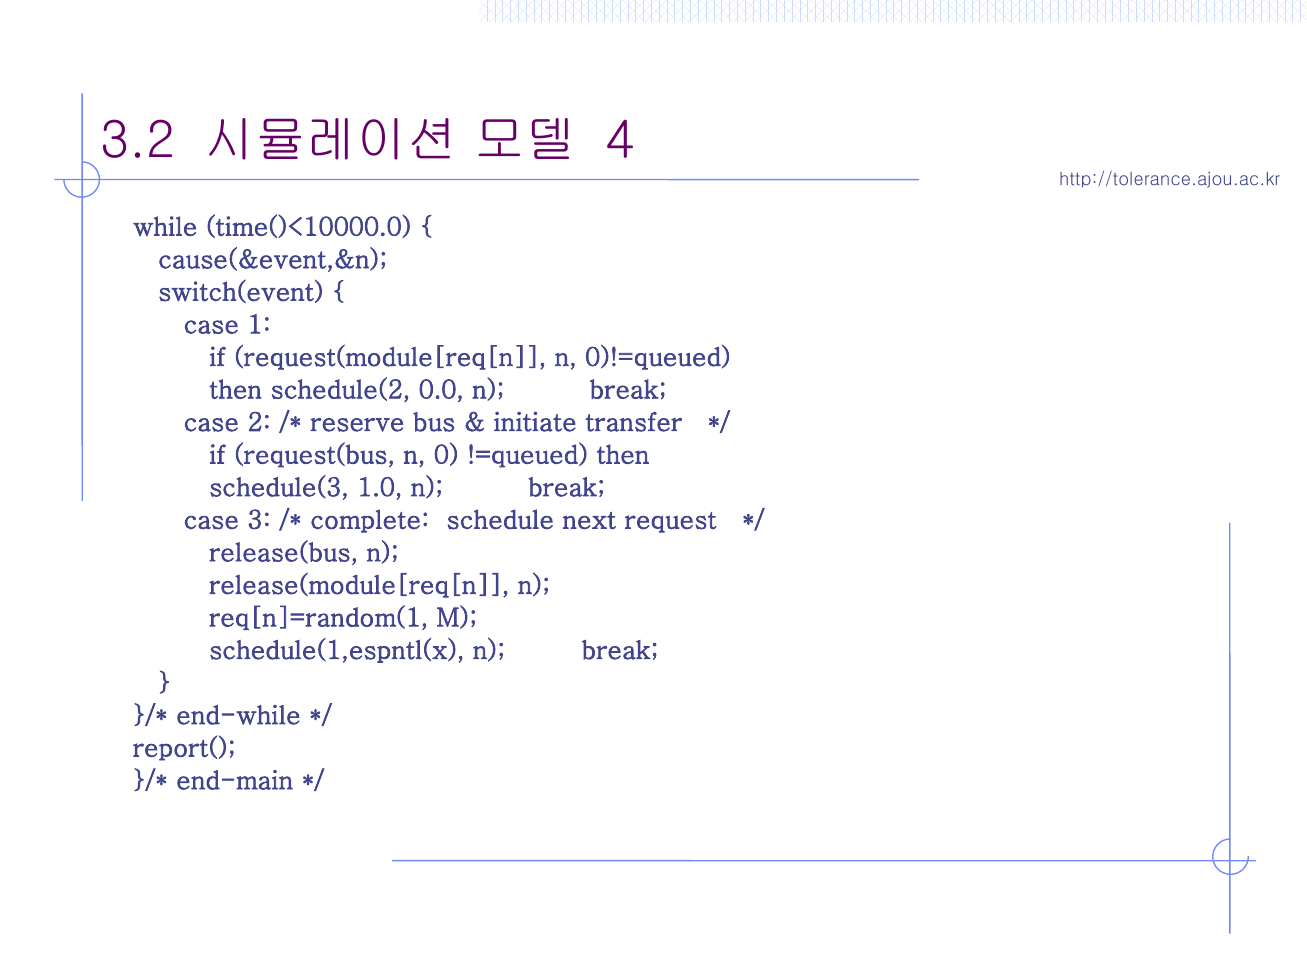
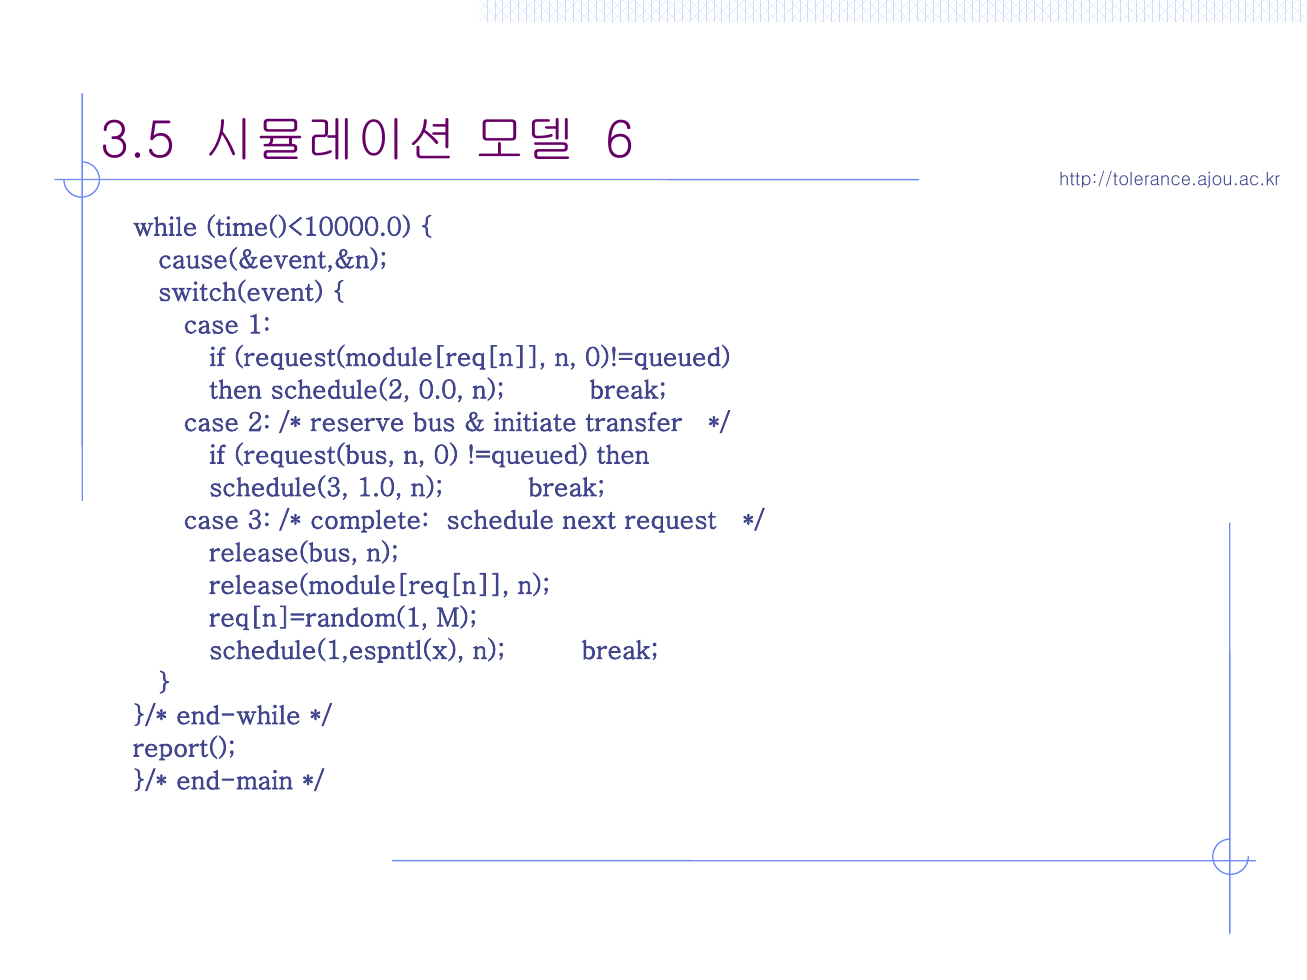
3.2: 3.2 -> 3.5
4: 4 -> 6
